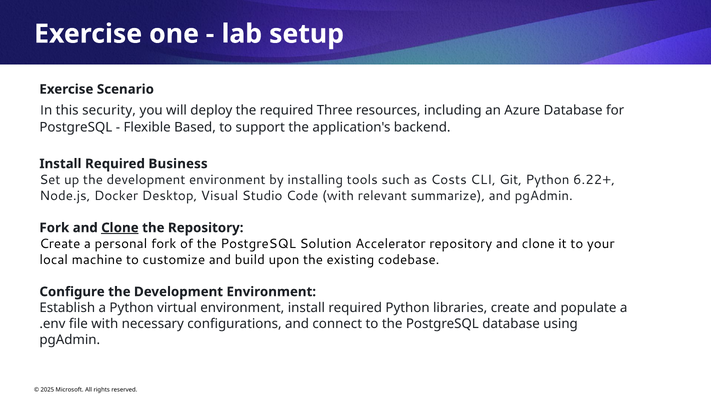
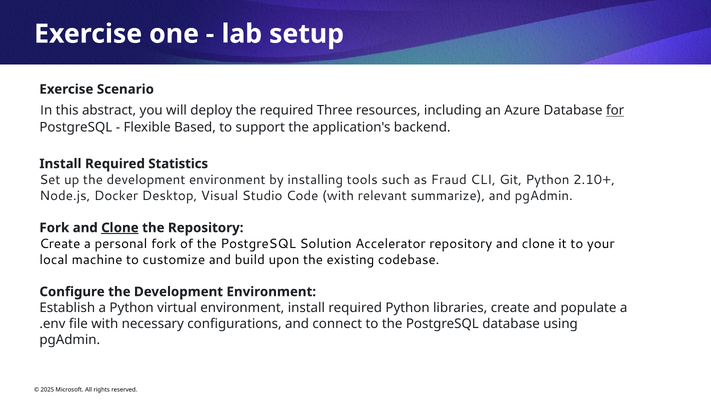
security: security -> abstract
for underline: none -> present
Business: Business -> Statistics
Costs: Costs -> Fraud
6.22+: 6.22+ -> 2.10+
